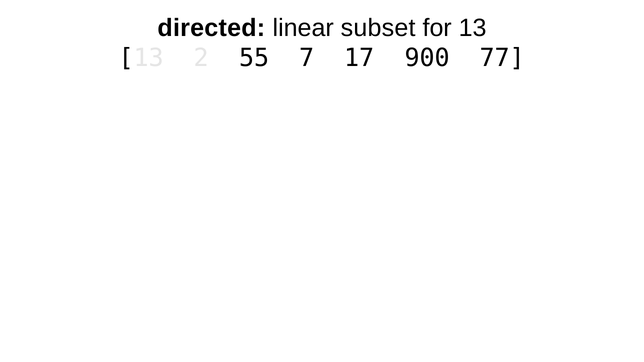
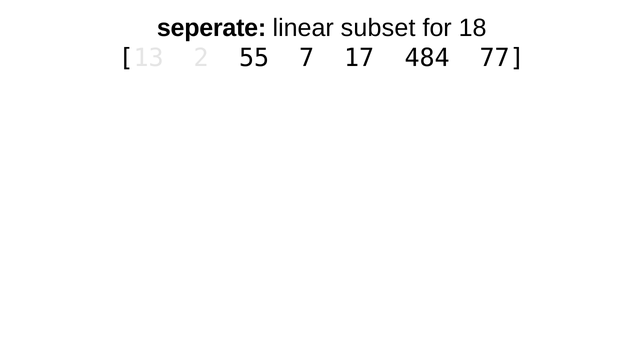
directed: directed -> seperate
for 13: 13 -> 18
900: 900 -> 484
